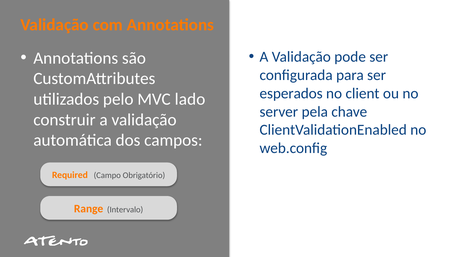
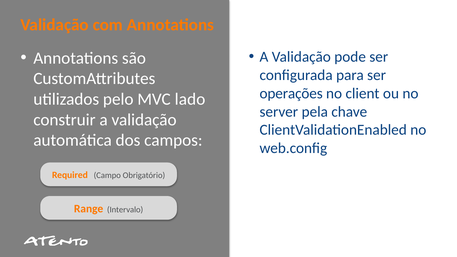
esperados: esperados -> operações
